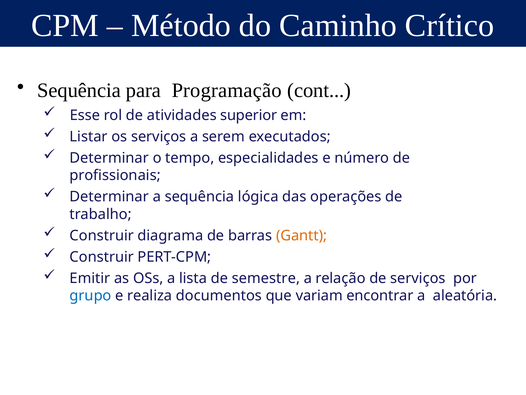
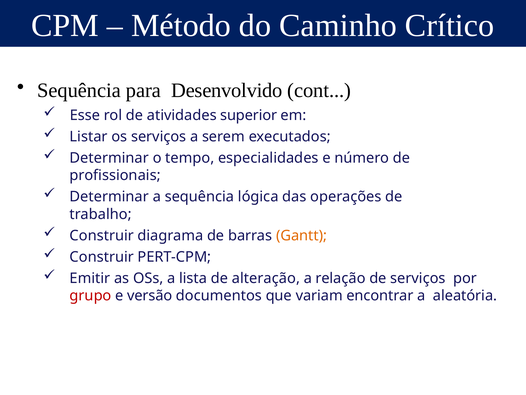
Programação: Programação -> Desenvolvido
semestre: semestre -> alteração
grupo colour: blue -> red
realiza: realiza -> versão
